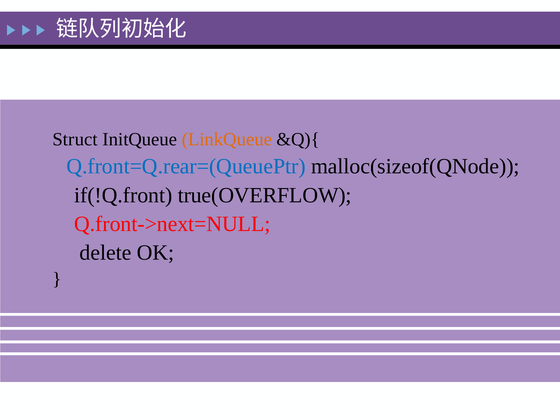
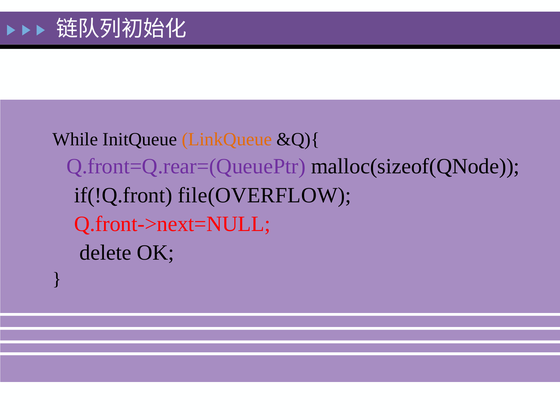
Struct: Struct -> While
Q.front=Q.rear=(QueuePtr colour: blue -> purple
true(OVERFLOW: true(OVERFLOW -> file(OVERFLOW
